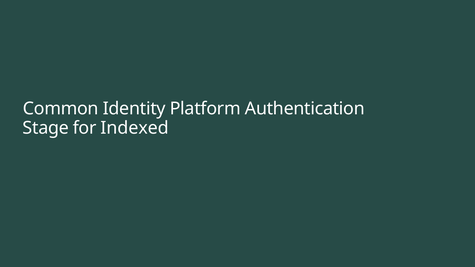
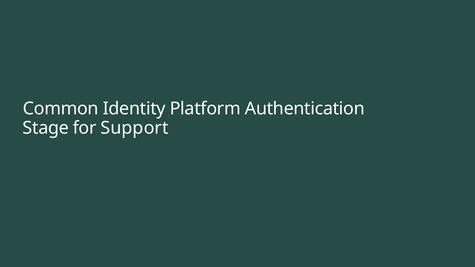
Indexed: Indexed -> Support
